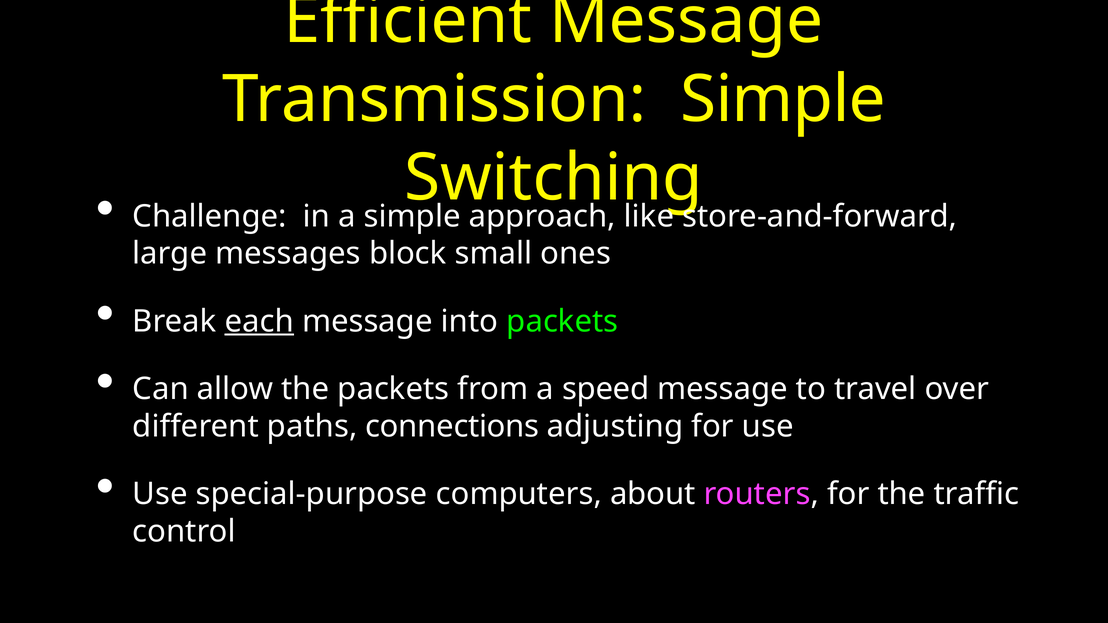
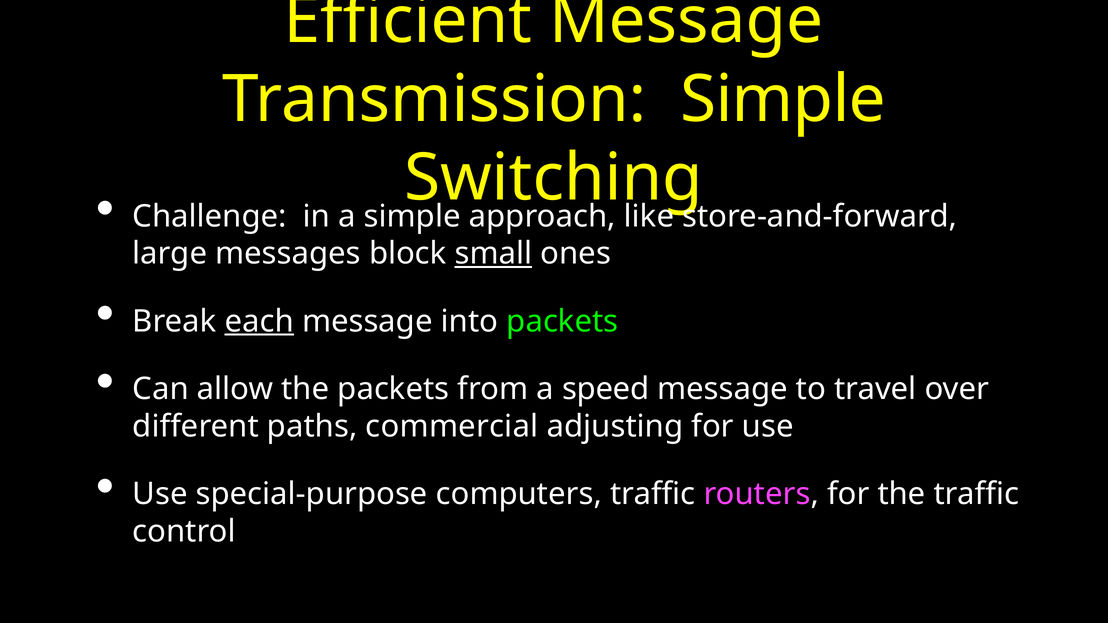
small underline: none -> present
connections: connections -> commercial
computers about: about -> traffic
